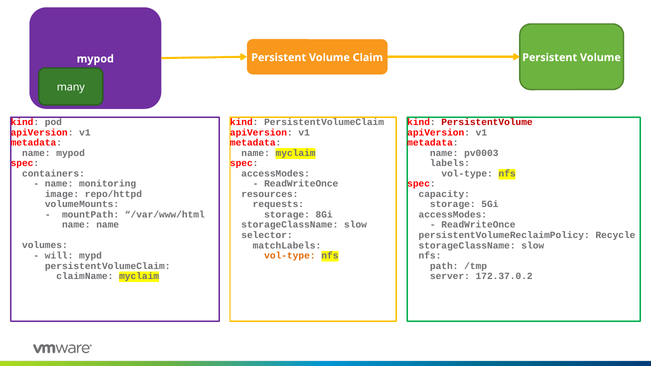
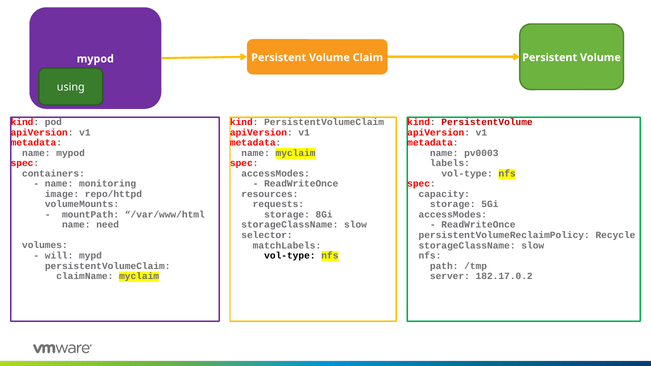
many: many -> using
name name: name -> need
vol-type at (290, 256) colour: orange -> black
172.37.0.2: 172.37.0.2 -> 182.17.0.2
